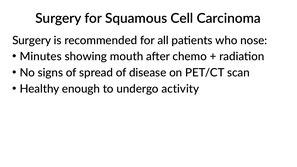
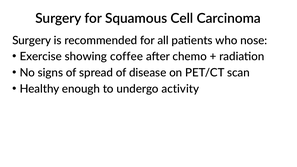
Minutes: Minutes -> Exercise
mouth: mouth -> coffee
